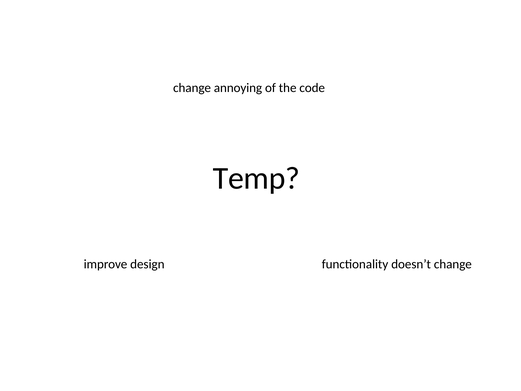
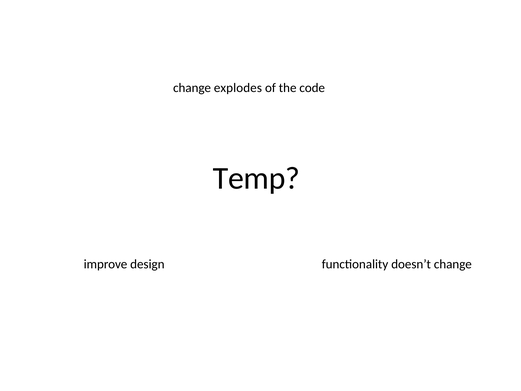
annoying: annoying -> explodes
